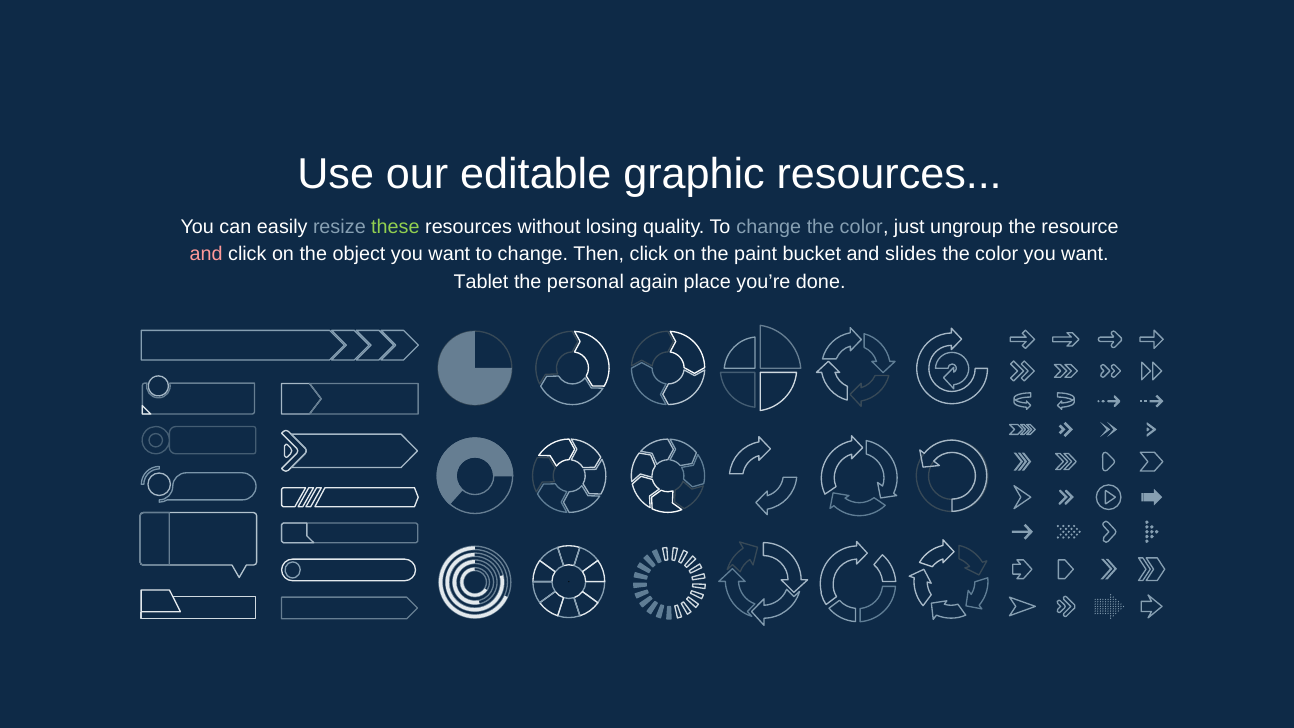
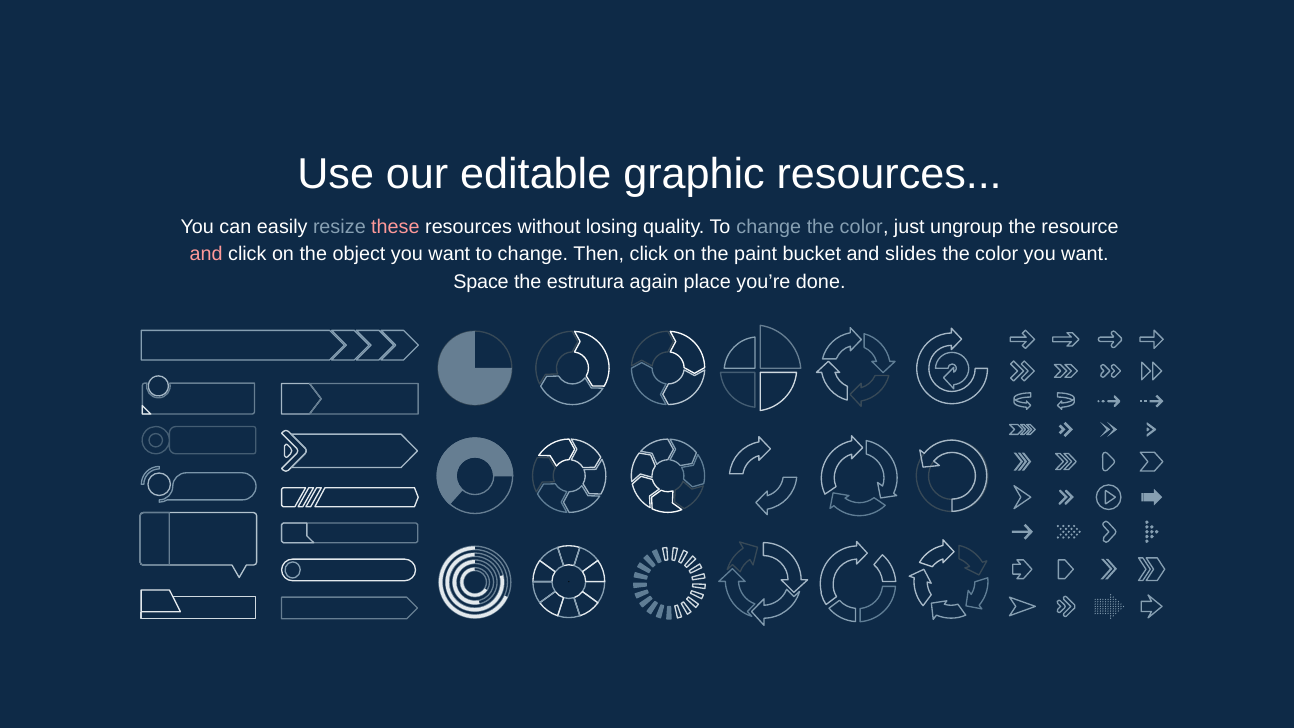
these colour: light green -> pink
Tablet: Tablet -> Space
personal: personal -> estrutura
